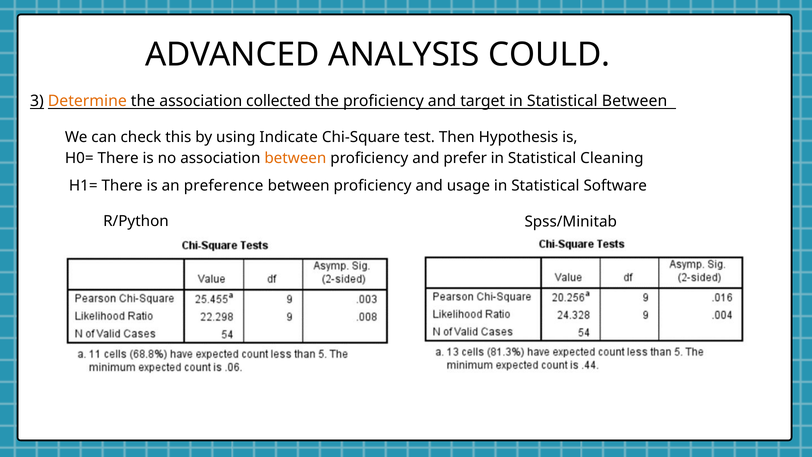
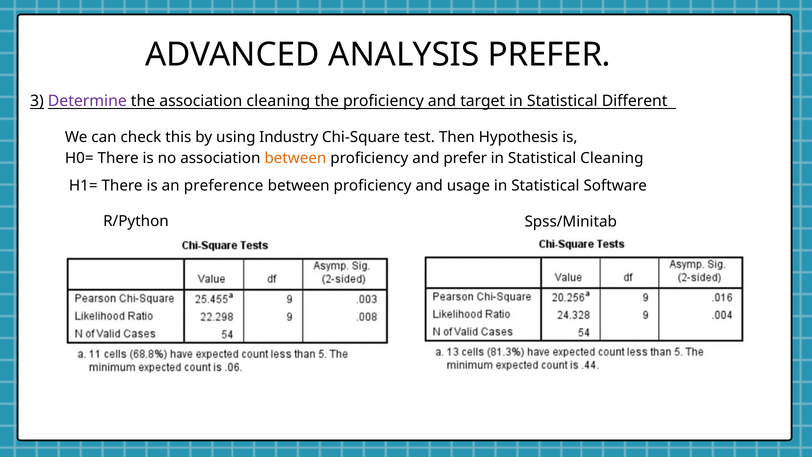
ANALYSIS COULD: COULD -> PREFER
Determine colour: orange -> purple
association collected: collected -> cleaning
Statistical Between: Between -> Different
Indicate: Indicate -> Industry
